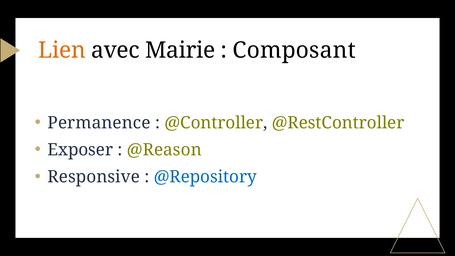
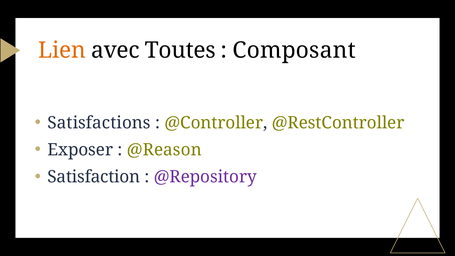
Mairie: Mairie -> Toutes
Permanence: Permanence -> Satisfactions
Responsive: Responsive -> Satisfaction
@Repository colour: blue -> purple
